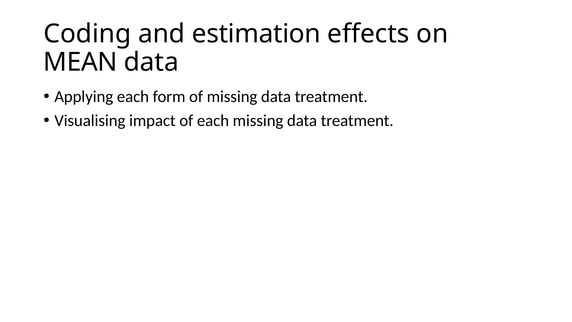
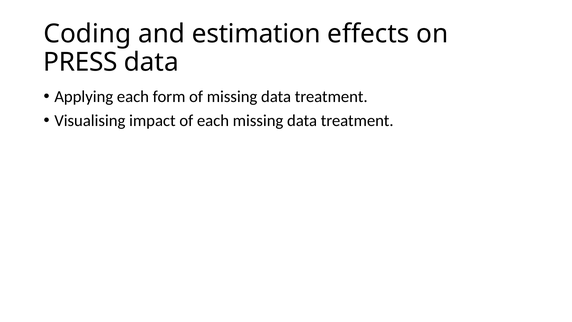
MEAN: MEAN -> PRESS
